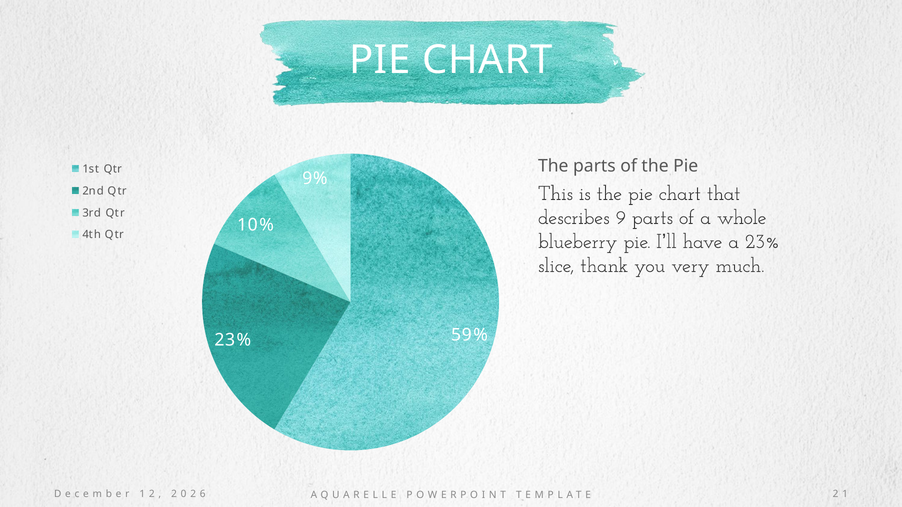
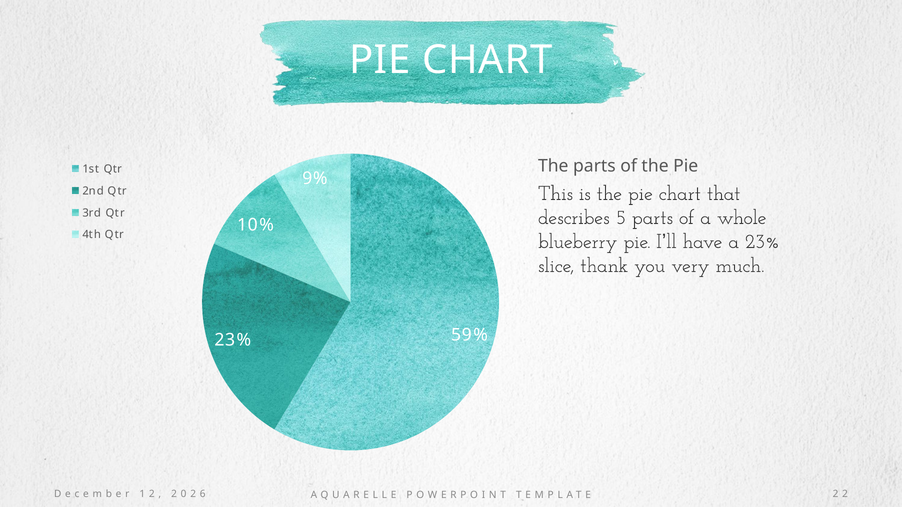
9: 9 -> 5
1 at (845, 494): 1 -> 2
